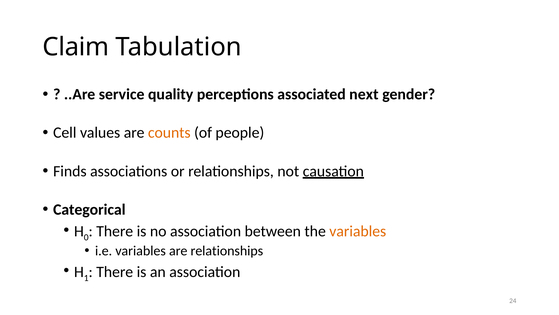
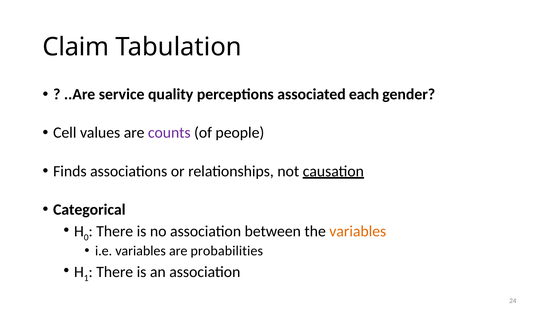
next: next -> each
counts colour: orange -> purple
are relationships: relationships -> probabilities
